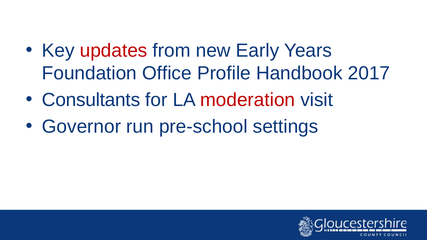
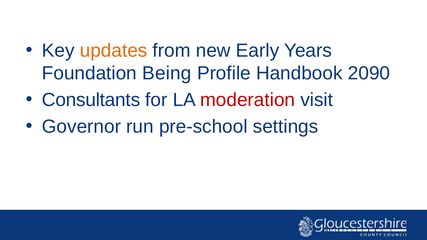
updates colour: red -> orange
Office: Office -> Being
2017: 2017 -> 2090
